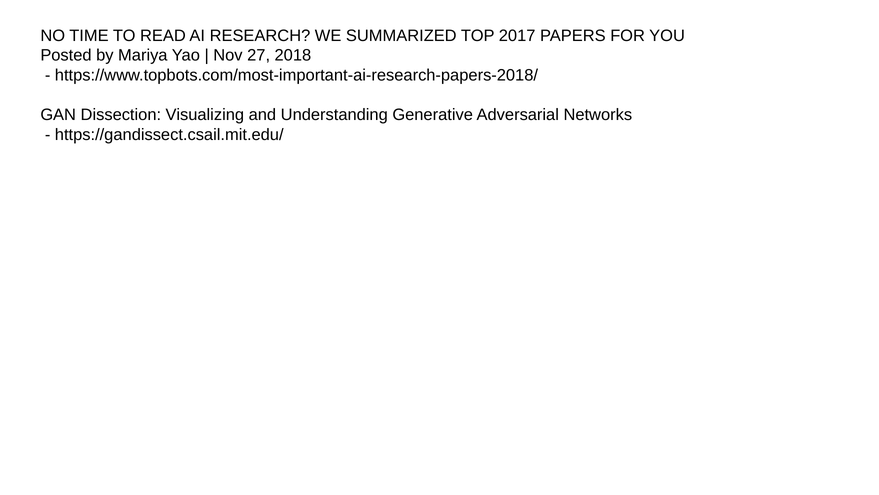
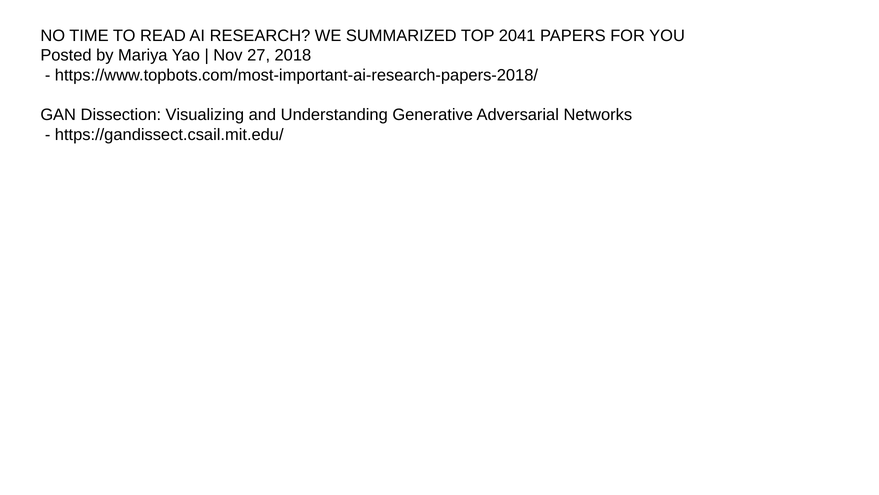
2017: 2017 -> 2041
